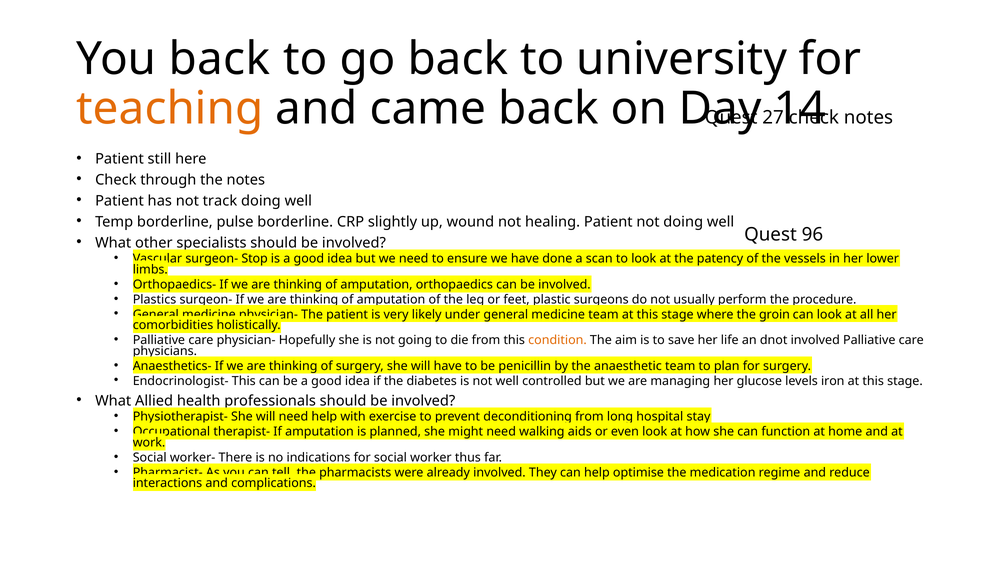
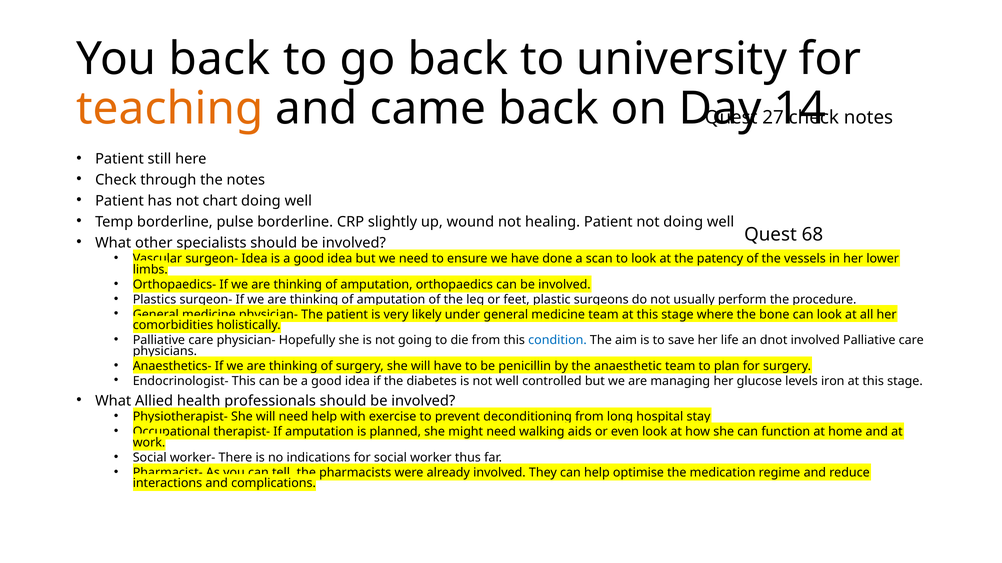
track: track -> chart
96: 96 -> 68
surgeon- Stop: Stop -> Idea
groin: groin -> bone
condition colour: orange -> blue
